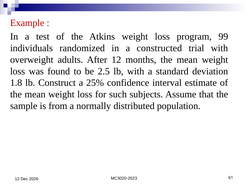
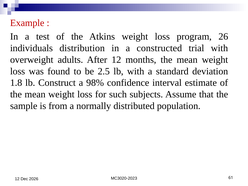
99: 99 -> 26
randomized: randomized -> distribution
25%: 25% -> 98%
